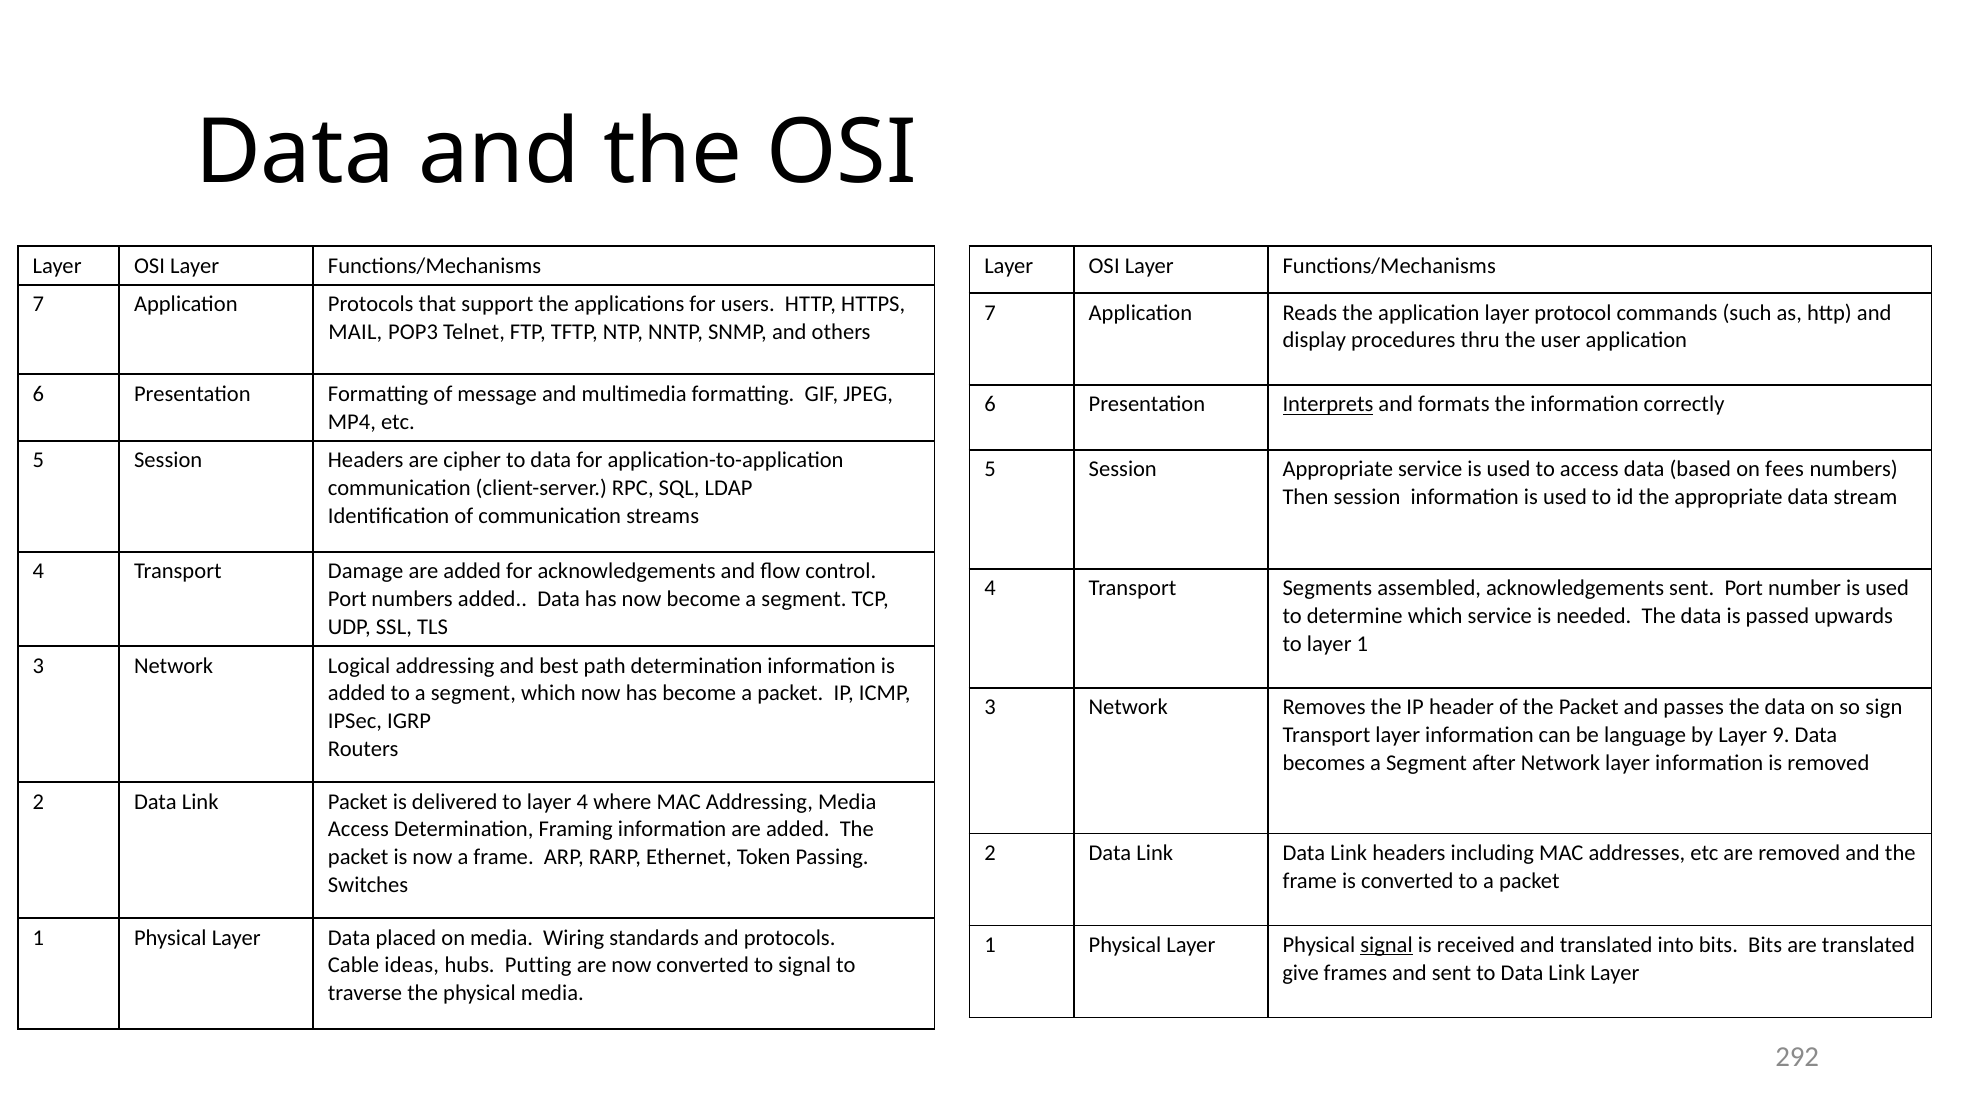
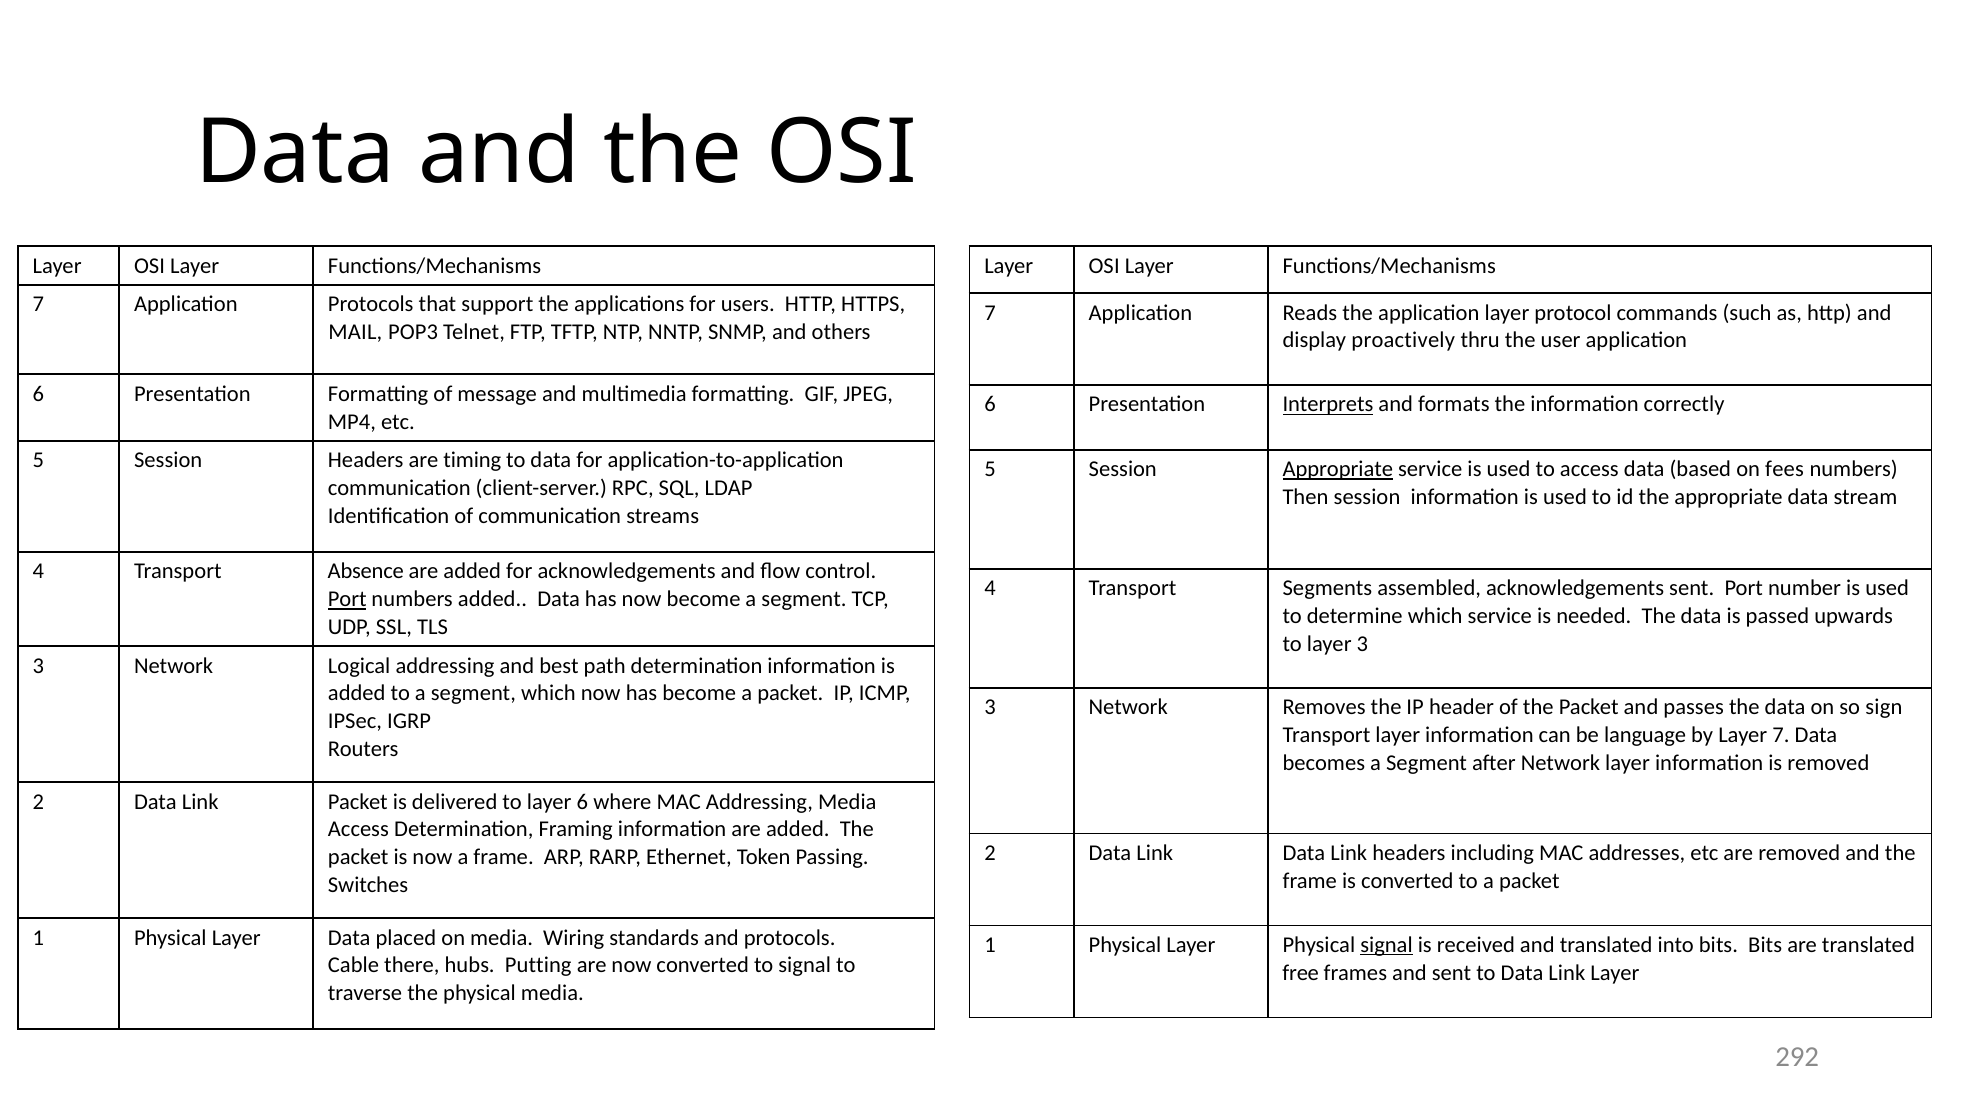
procedures: procedures -> proactively
cipher: cipher -> timing
Appropriate at (1338, 470) underline: none -> present
Damage: Damage -> Absence
Port at (347, 599) underline: none -> present
layer 1: 1 -> 3
Layer 9: 9 -> 7
layer 4: 4 -> 6
ideas: ideas -> there
give: give -> free
